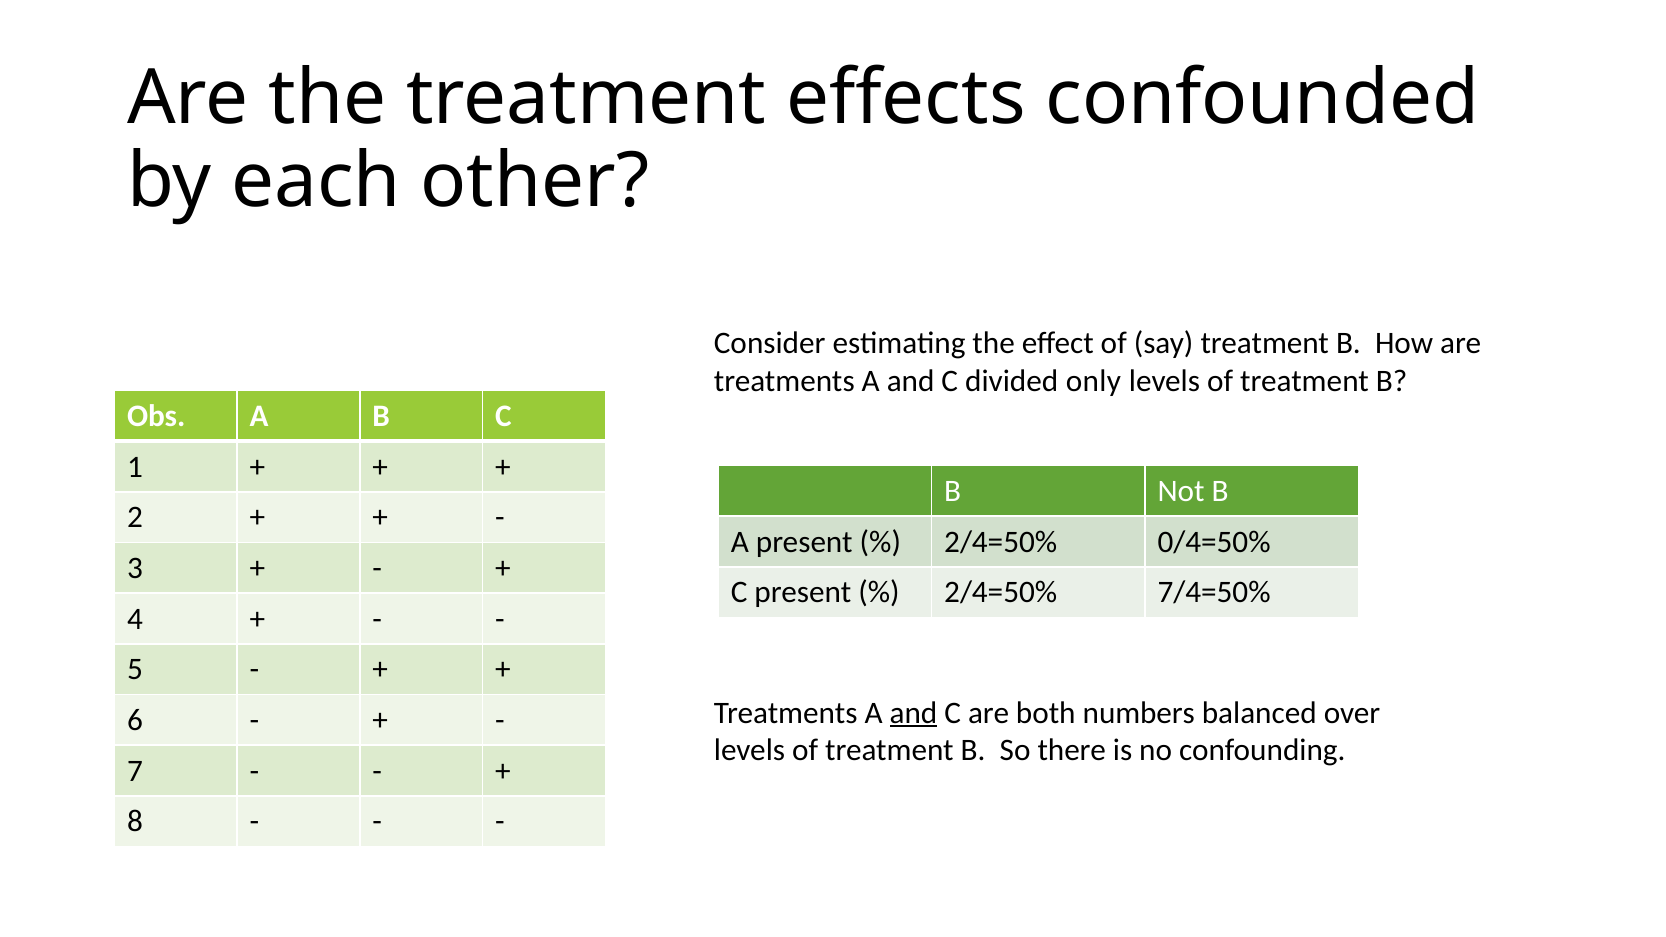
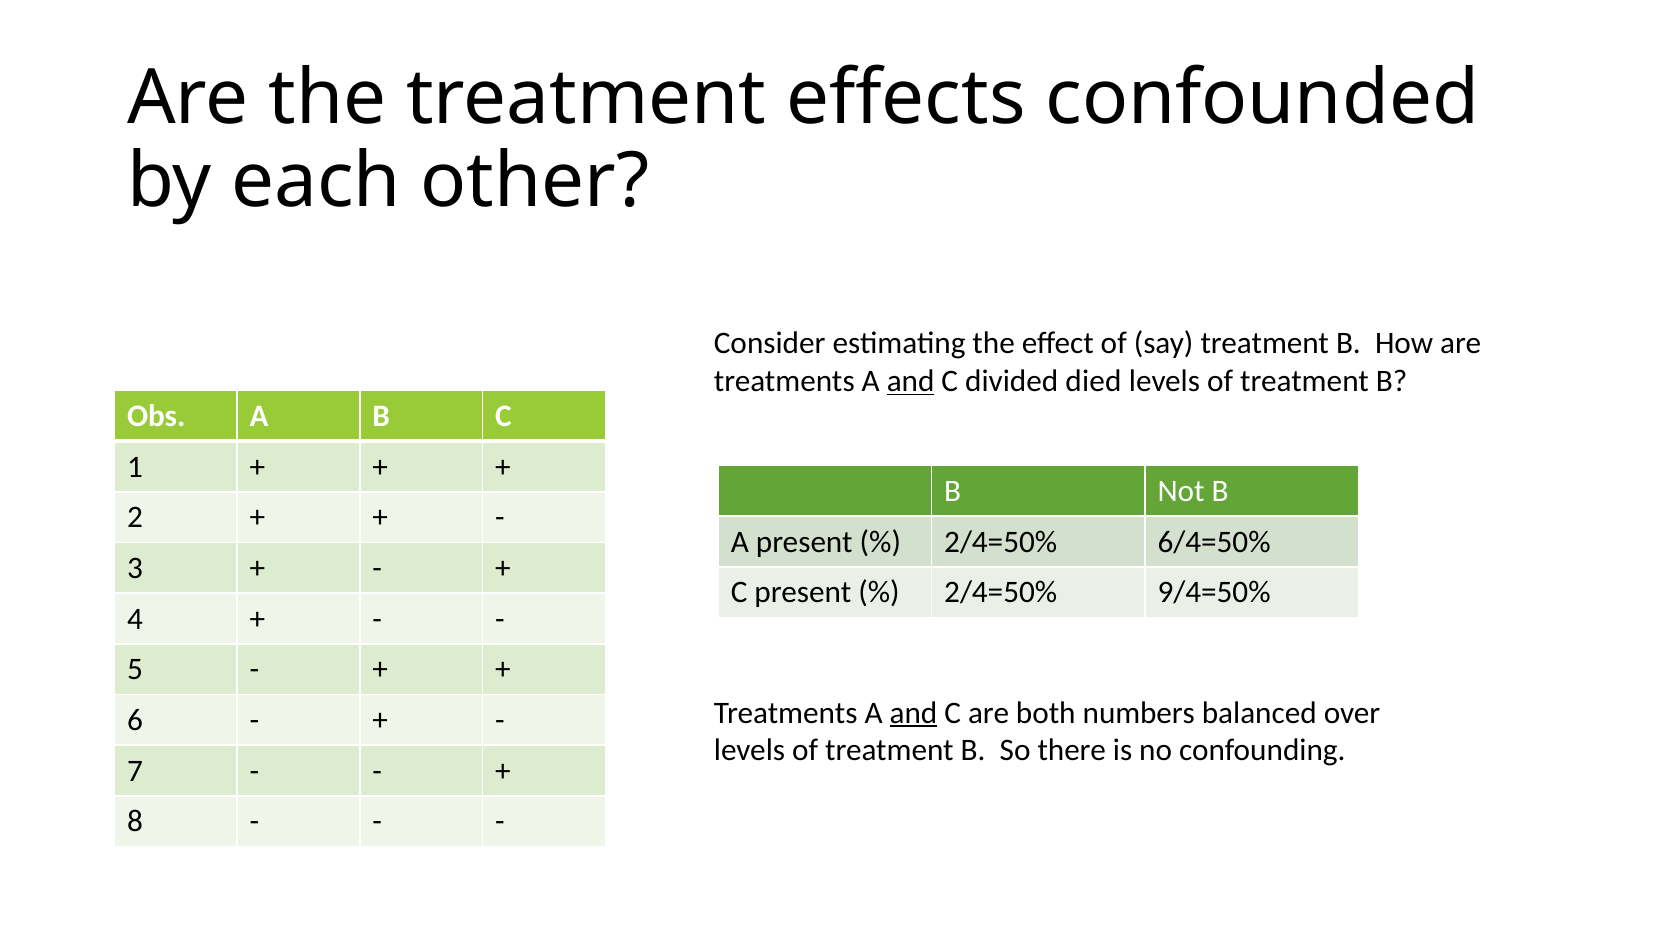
and at (911, 381) underline: none -> present
only: only -> died
0/4=50%: 0/4=50% -> 6/4=50%
7/4=50%: 7/4=50% -> 9/4=50%
